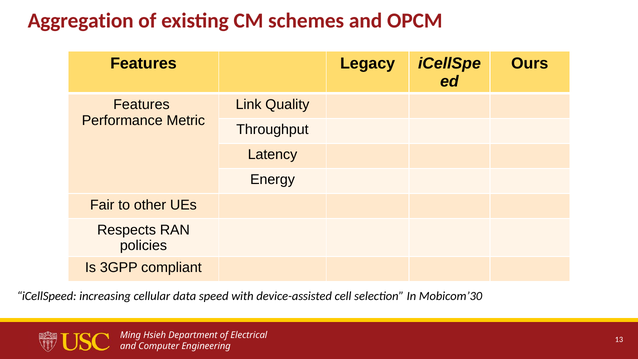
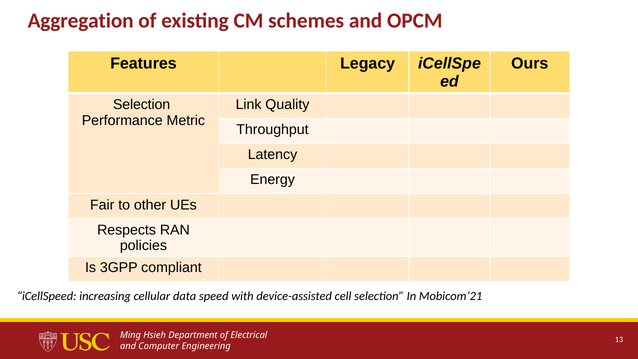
Features at (141, 105): Features -> Selection
Mobicom’30: Mobicom’30 -> Mobicom’21
